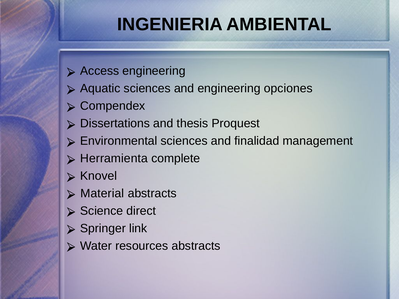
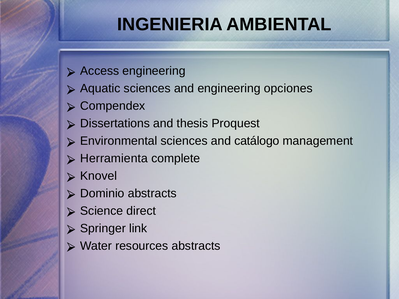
finalidad: finalidad -> catálogo
Material: Material -> Dominio
